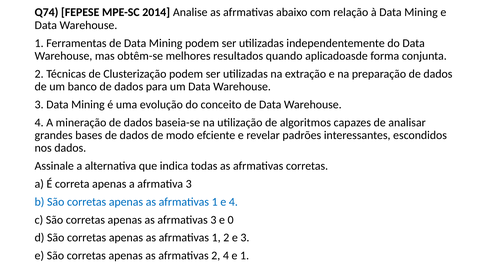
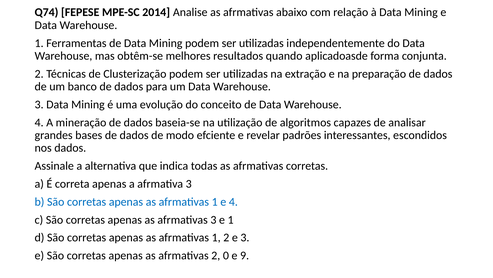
e 0: 0 -> 1
2 4: 4 -> 0
e 1: 1 -> 9
